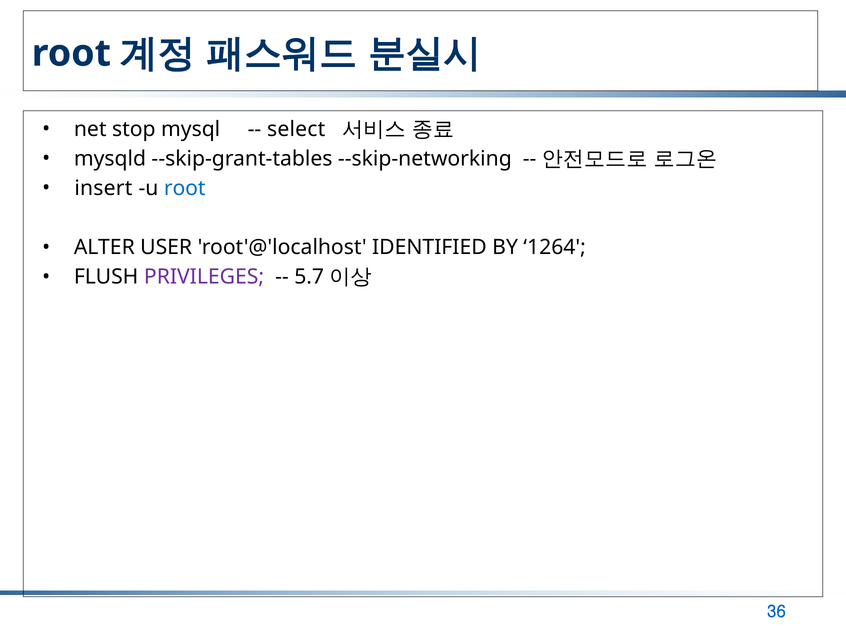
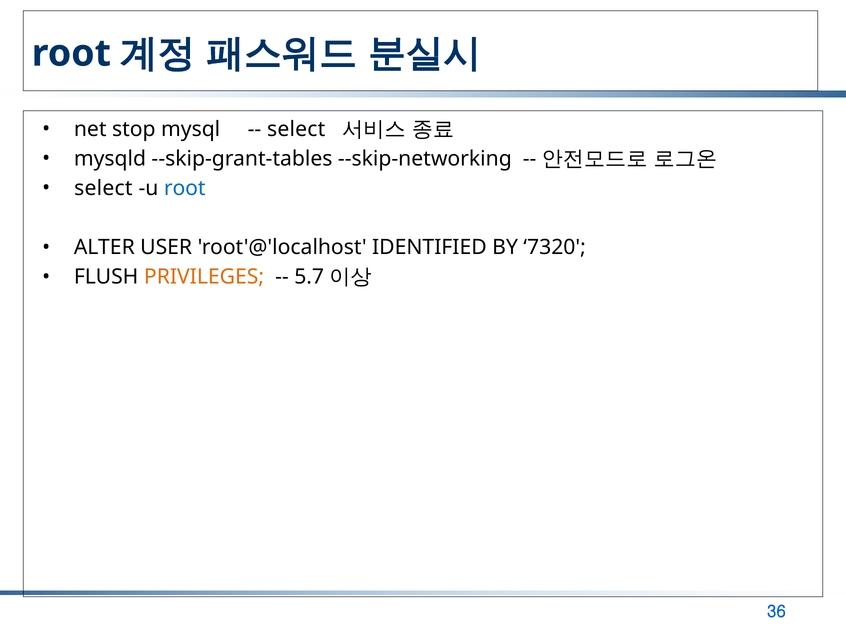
insert at (103, 188): insert -> select
1264: 1264 -> 7320
PRIVILEGES colour: purple -> orange
